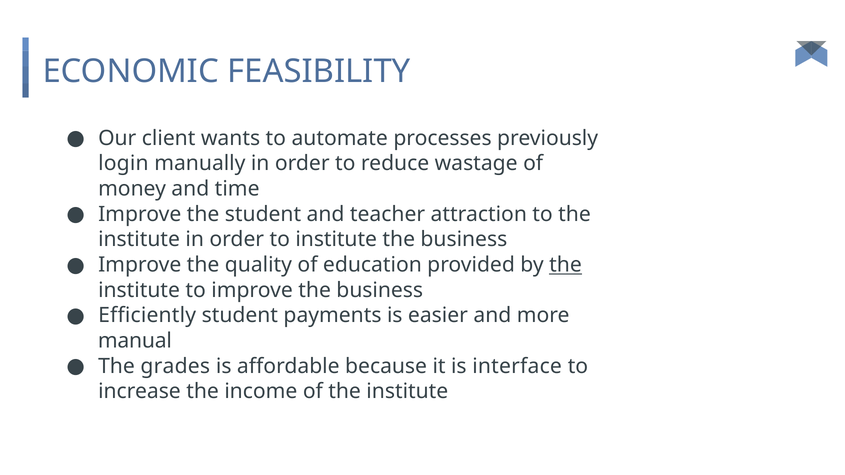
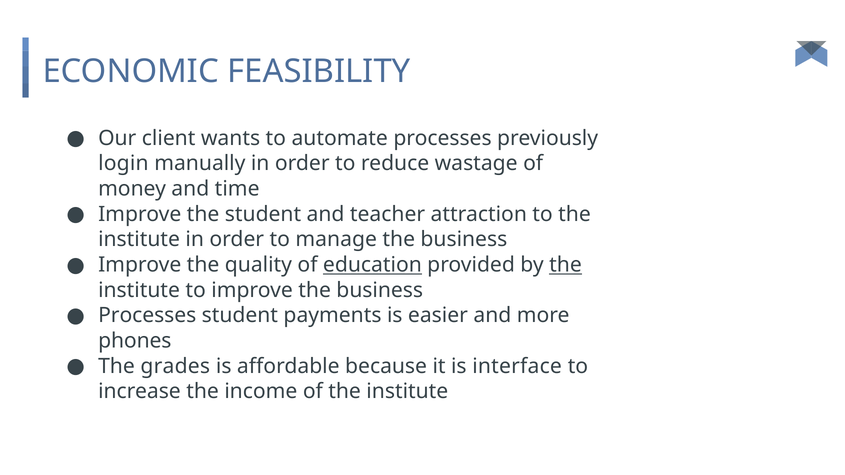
to institute: institute -> manage
education underline: none -> present
Efficiently at (147, 316): Efficiently -> Processes
manual: manual -> phones
